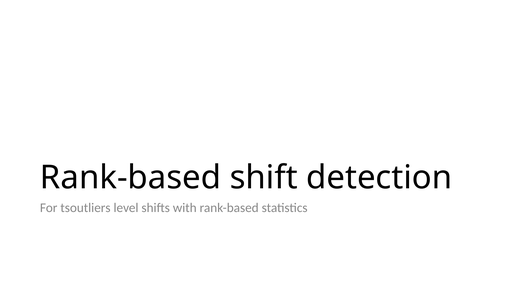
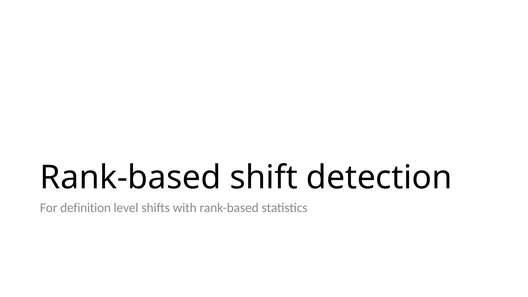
tsoutliers: tsoutliers -> definition
